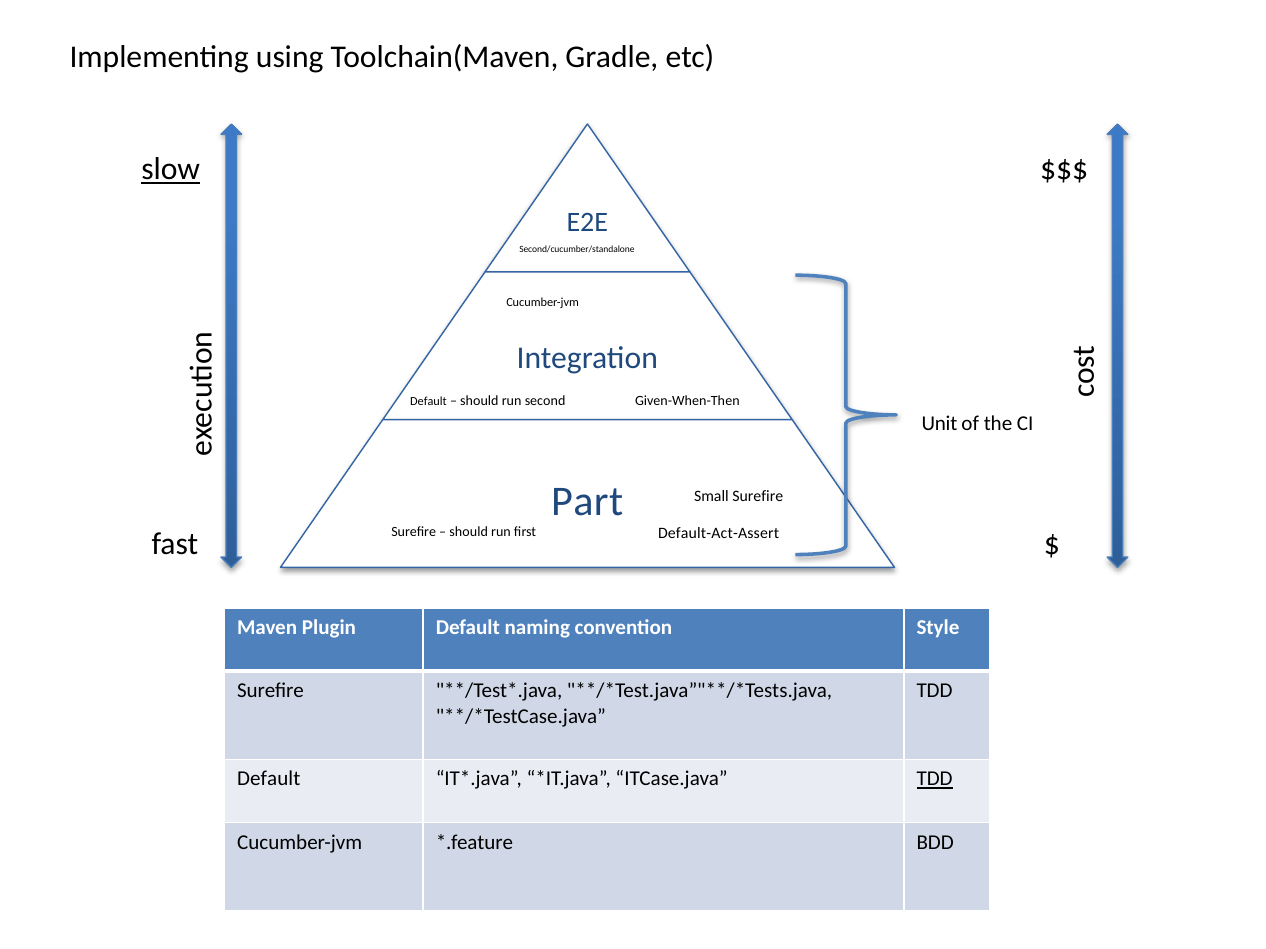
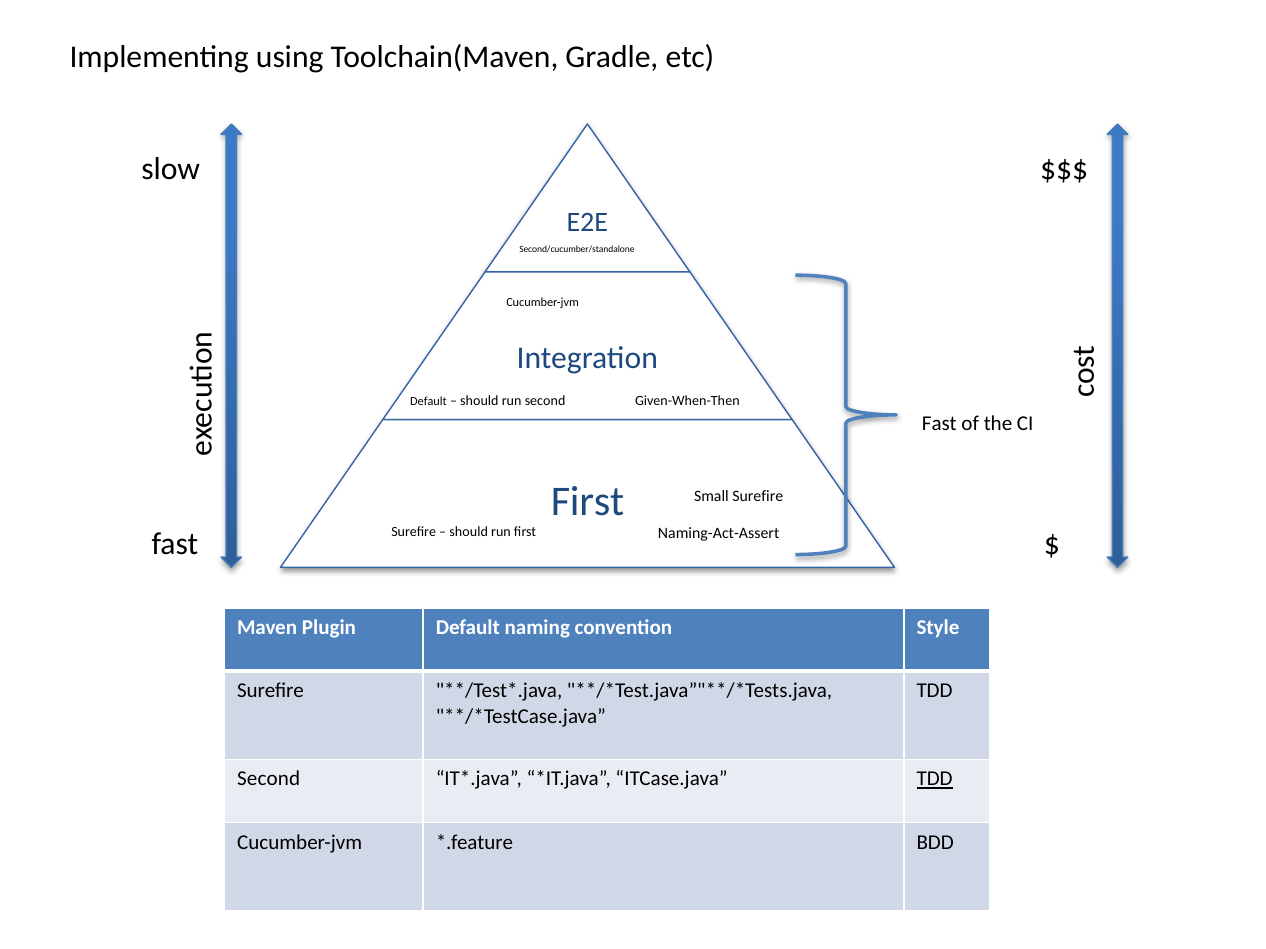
slow underline: present -> none
Unit at (939, 423): Unit -> Fast
Part at (587, 502): Part -> First
Default-Act-Assert: Default-Act-Assert -> Naming-Act-Assert
Default at (269, 779): Default -> Second
